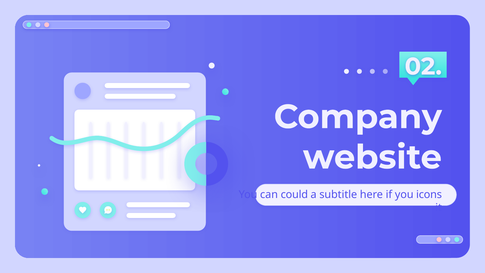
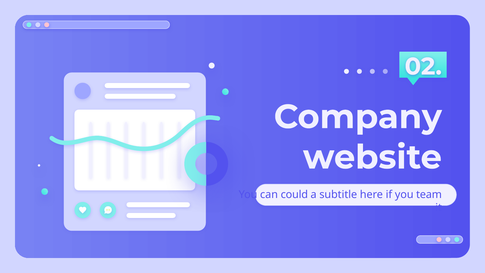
icons: icons -> team
